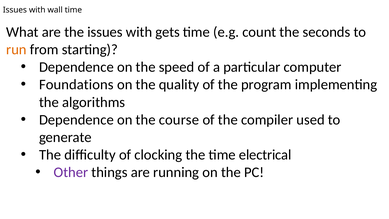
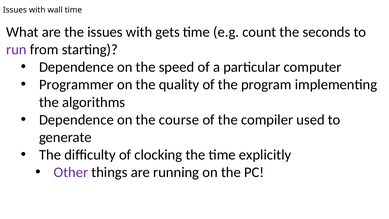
run colour: orange -> purple
Foundations: Foundations -> Programmer
electrical: electrical -> explicitly
